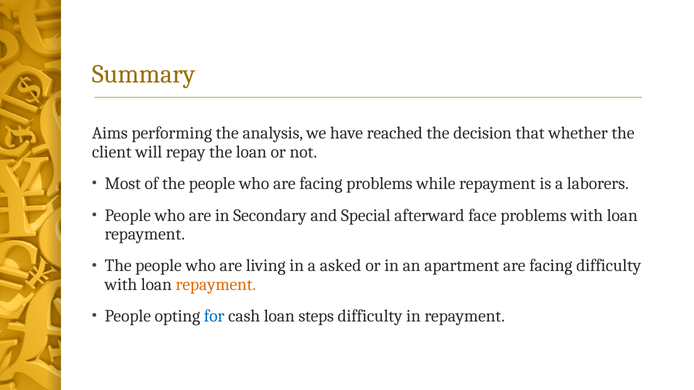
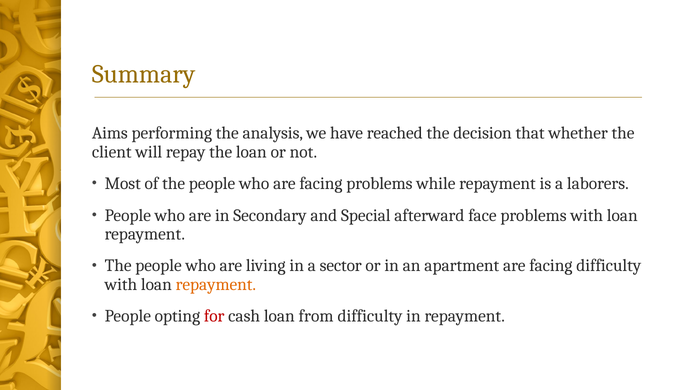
asked: asked -> sector
for colour: blue -> red
steps: steps -> from
